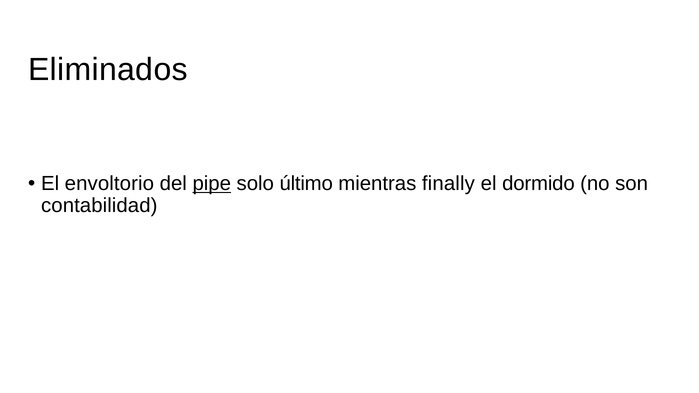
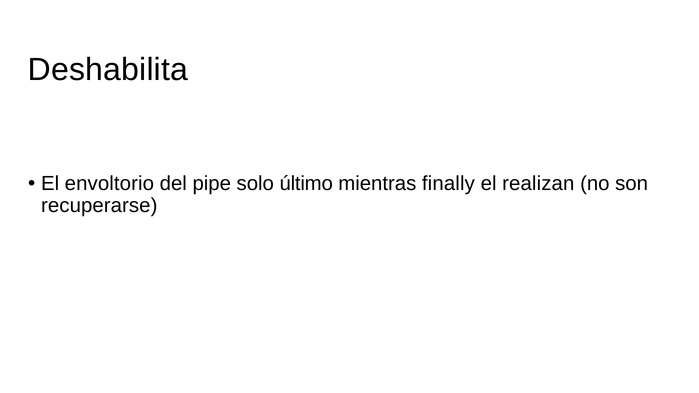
Eliminados: Eliminados -> Deshabilita
pipe underline: present -> none
dormido: dormido -> realizan
contabilidad: contabilidad -> recuperarse
